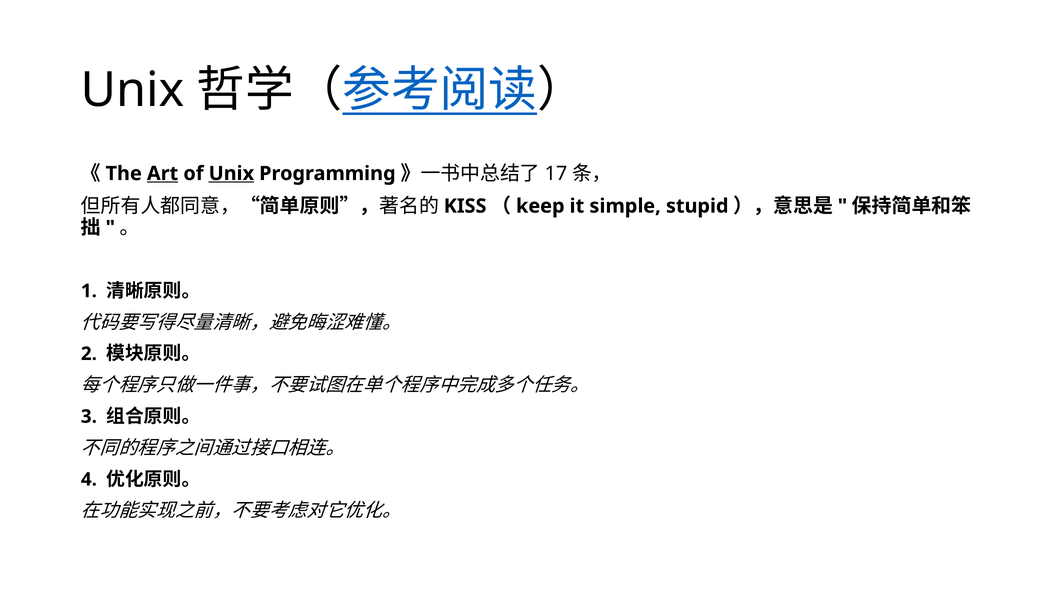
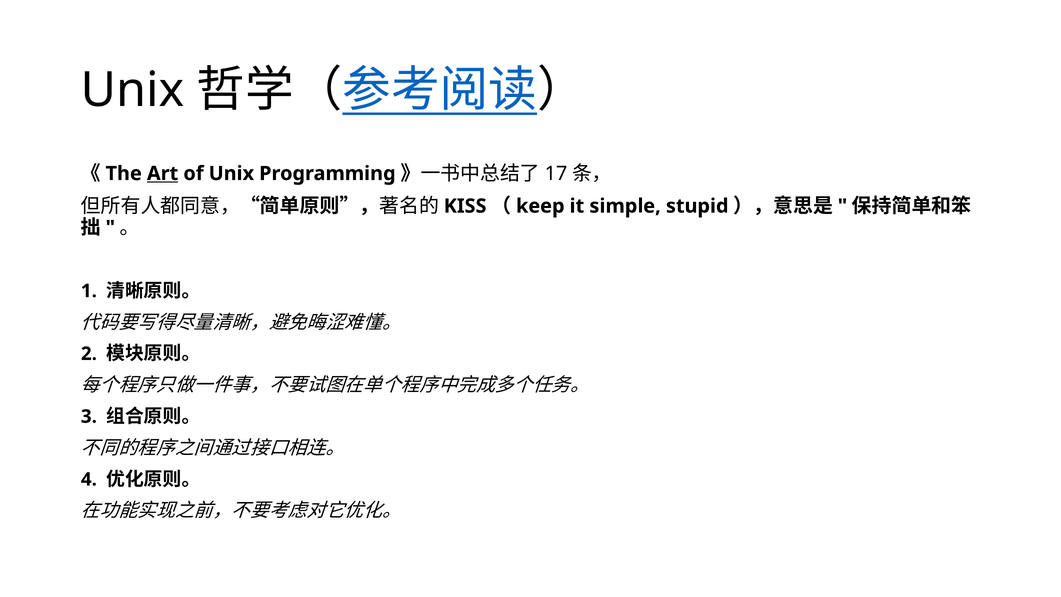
Unix at (231, 173) underline: present -> none
